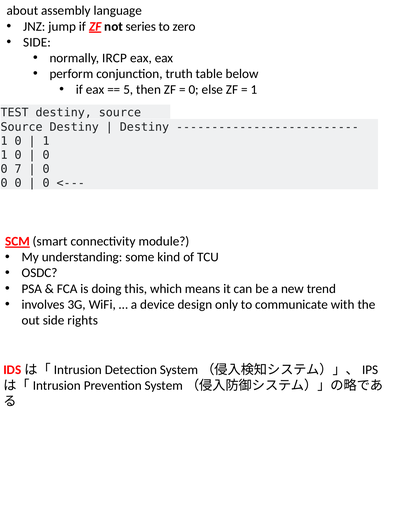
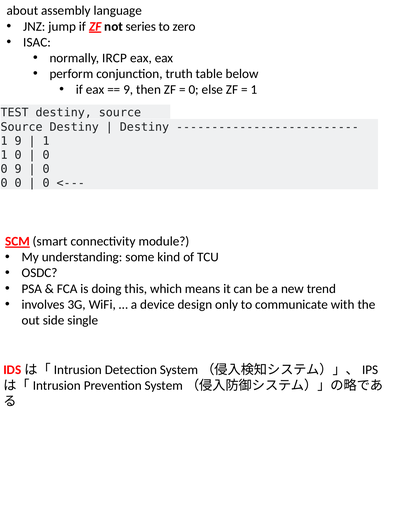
SIDE at (37, 42): SIDE -> ISAC
5 at (128, 90): 5 -> 9
0 at (18, 141): 0 -> 9
0 7: 7 -> 9
rights: rights -> single
